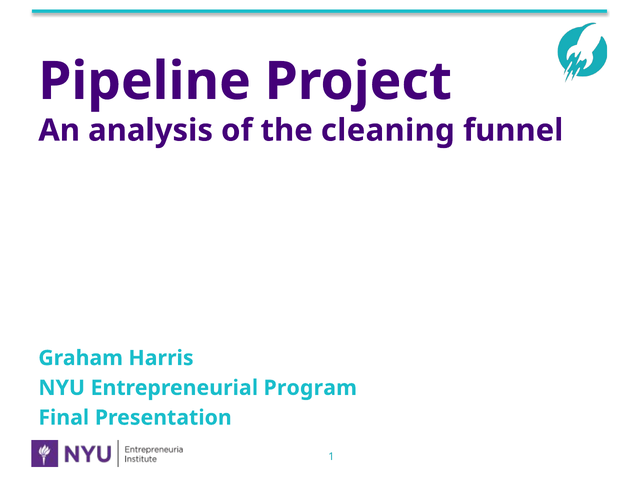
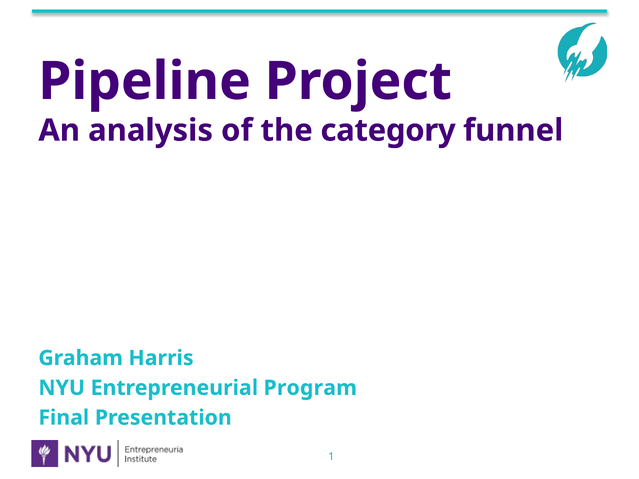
cleaning: cleaning -> category
